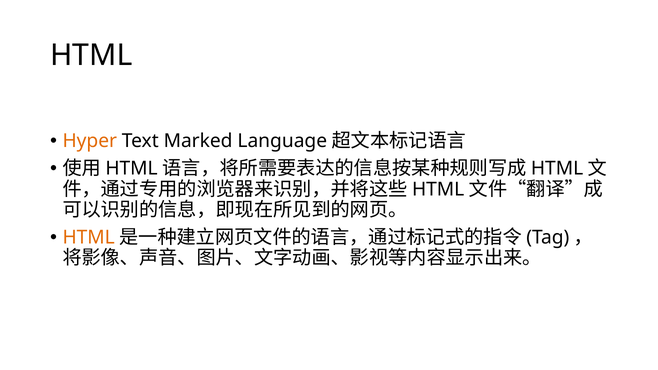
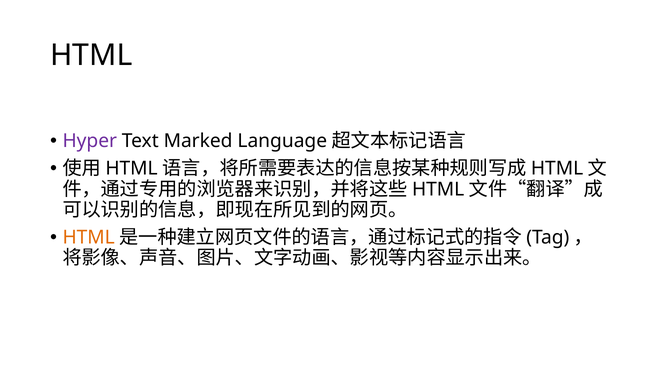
Hyper colour: orange -> purple
